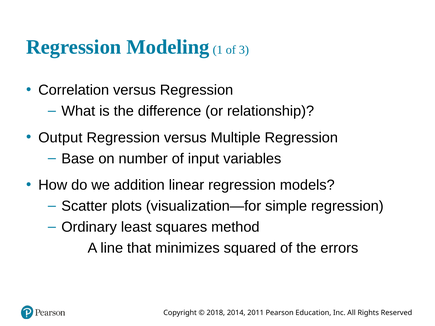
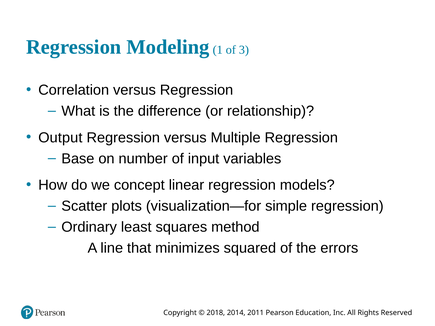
addition: addition -> concept
